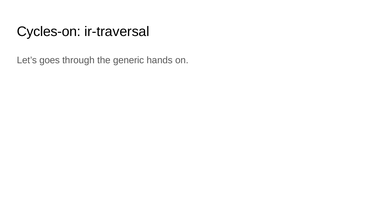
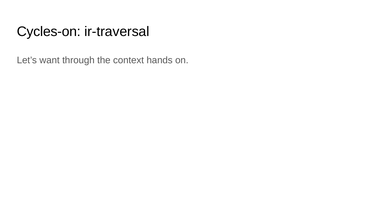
goes: goes -> want
generic: generic -> context
